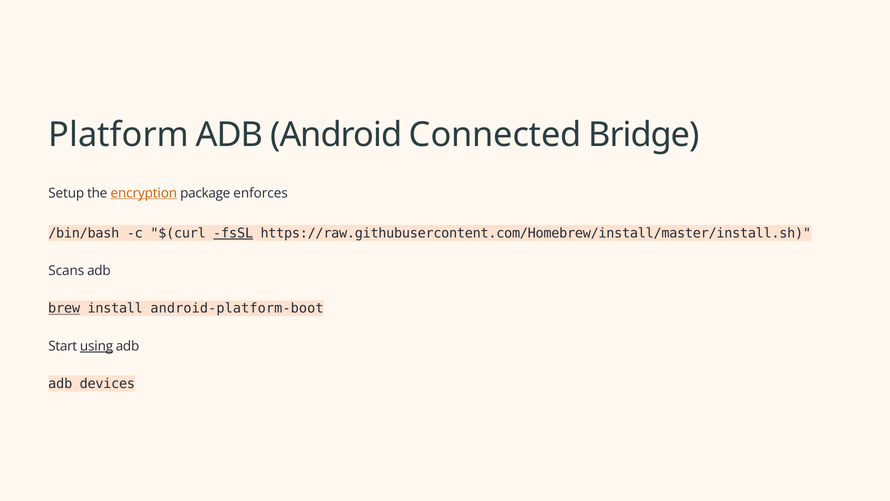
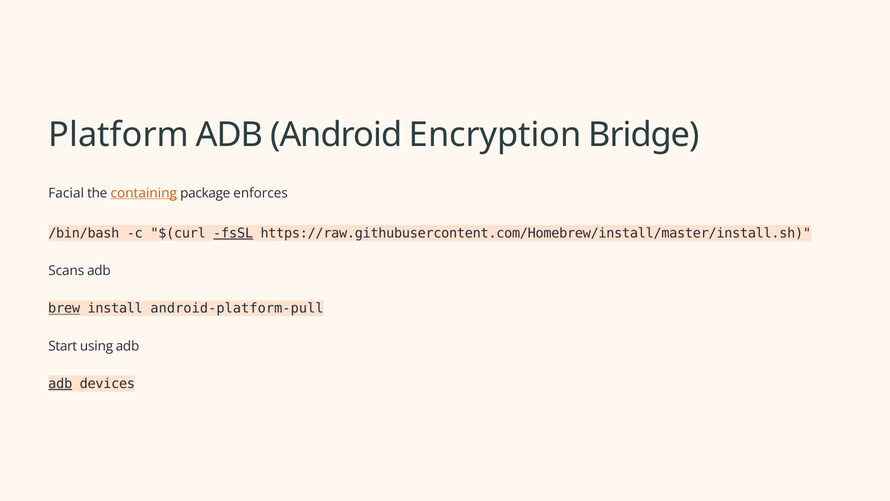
Connected: Connected -> Encryption
Setup: Setup -> Facial
encryption: encryption -> containing
android-platform-boot: android-platform-boot -> android-platform-pull
using underline: present -> none
adb at (60, 383) underline: none -> present
